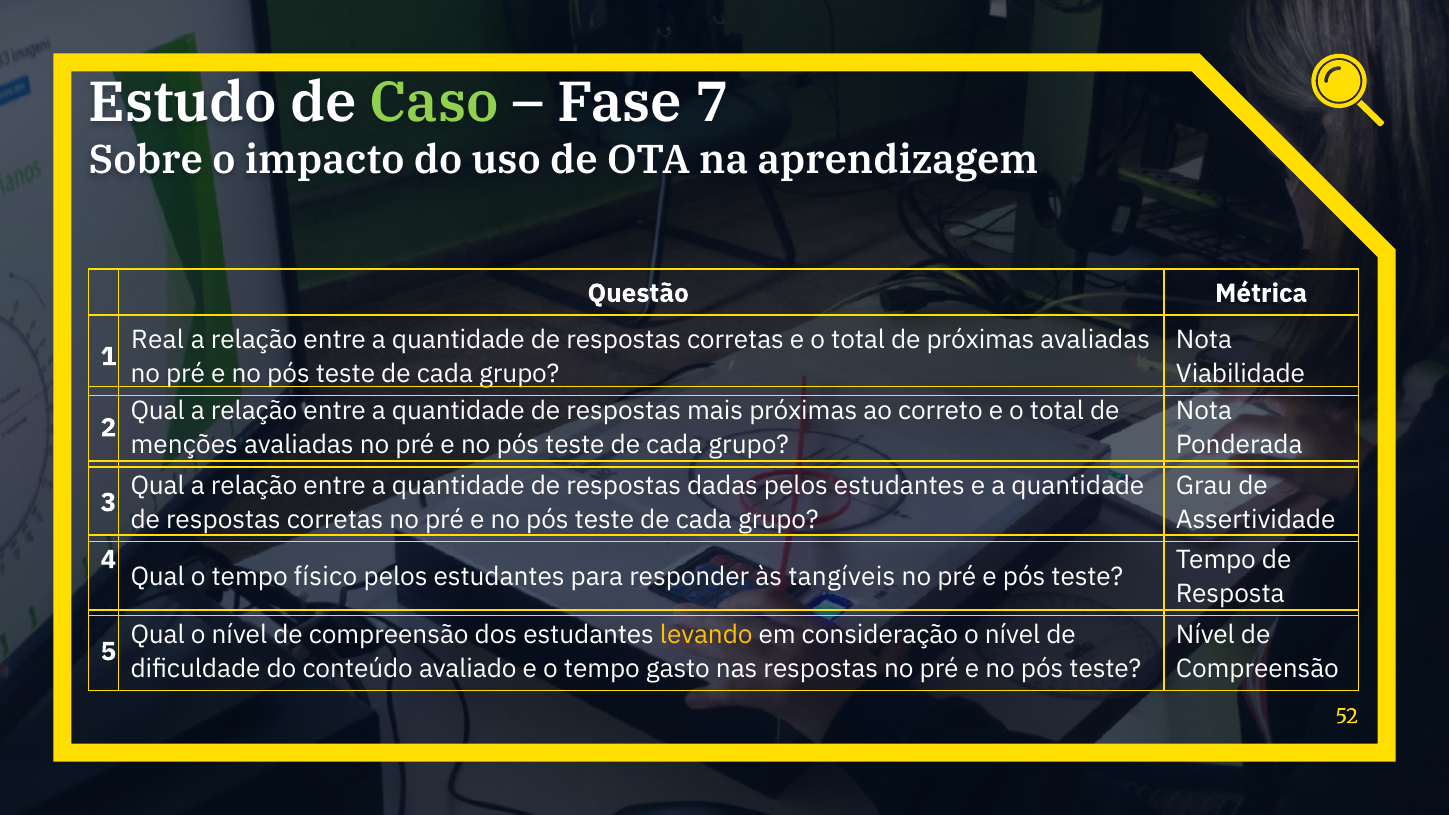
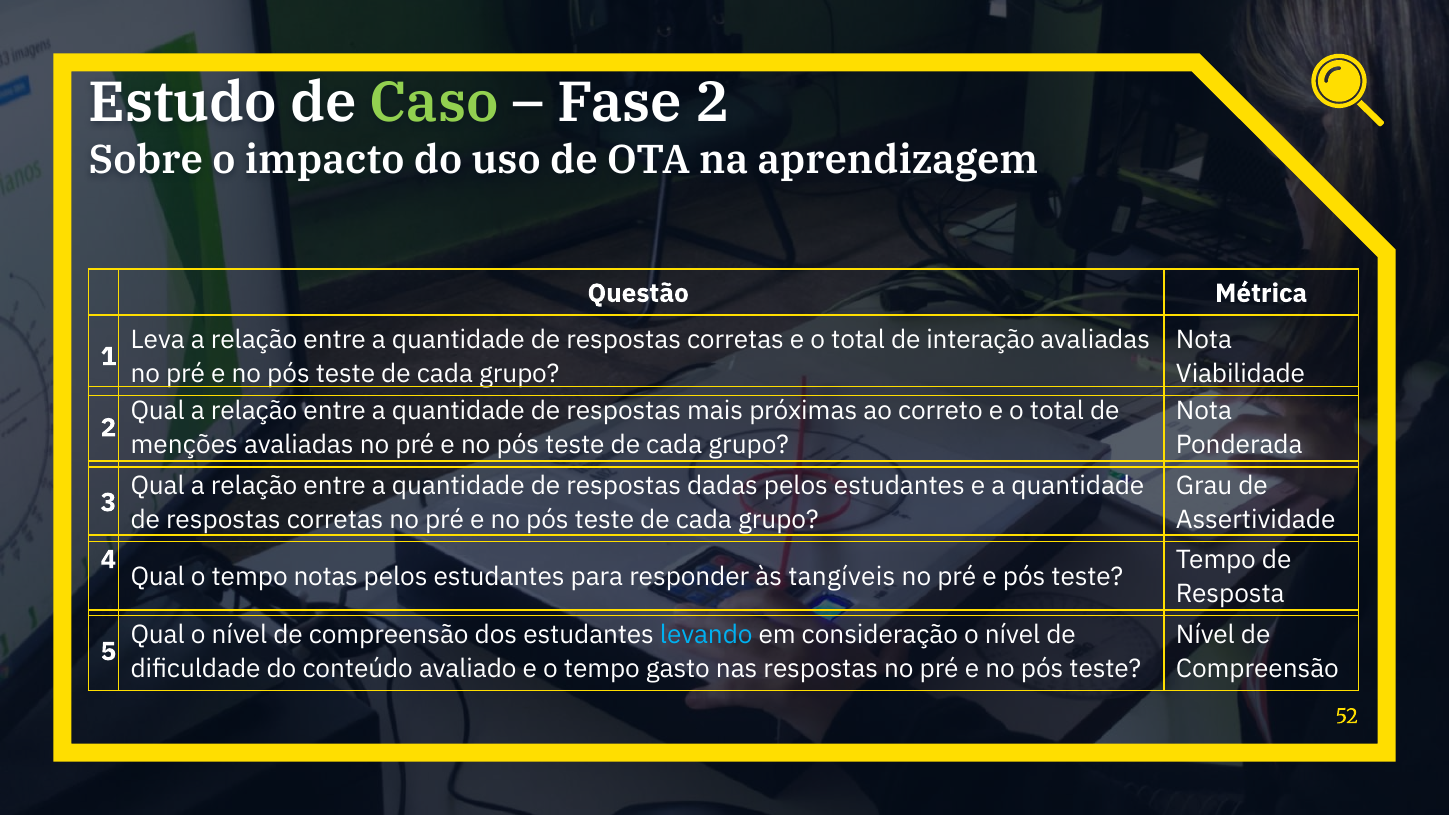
Fase 7: 7 -> 2
Real: Real -> Leva
de próximas: próximas -> interação
físico: físico -> notas
levando colour: yellow -> light blue
